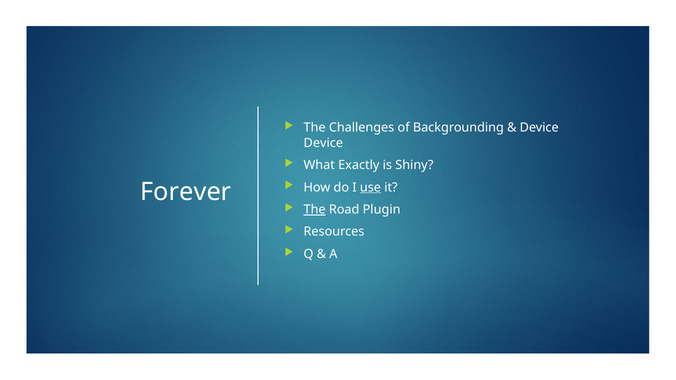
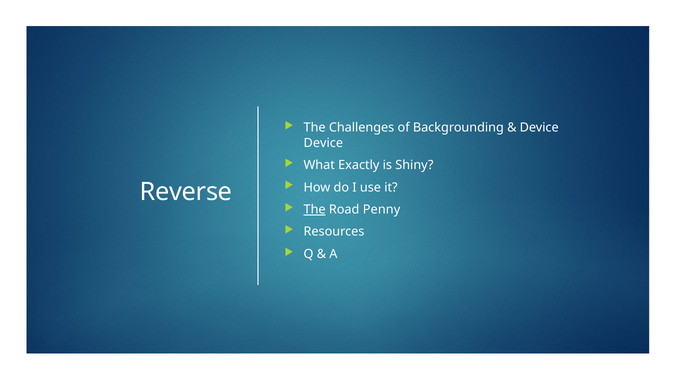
use underline: present -> none
Forever: Forever -> Reverse
Plugin: Plugin -> Penny
